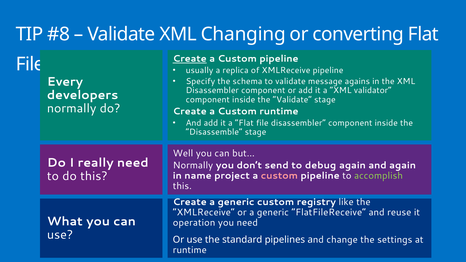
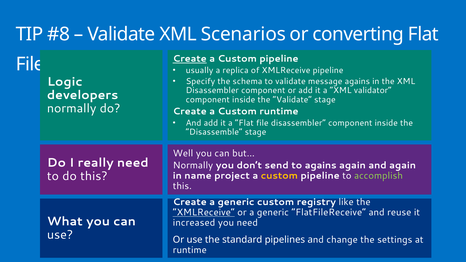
Changing: Changing -> Scenarios
Every: Every -> Logic
to debug: debug -> agains
custom at (279, 176) colour: pink -> yellow
XMLReceive at (204, 212) underline: none -> present
operation: operation -> increased
